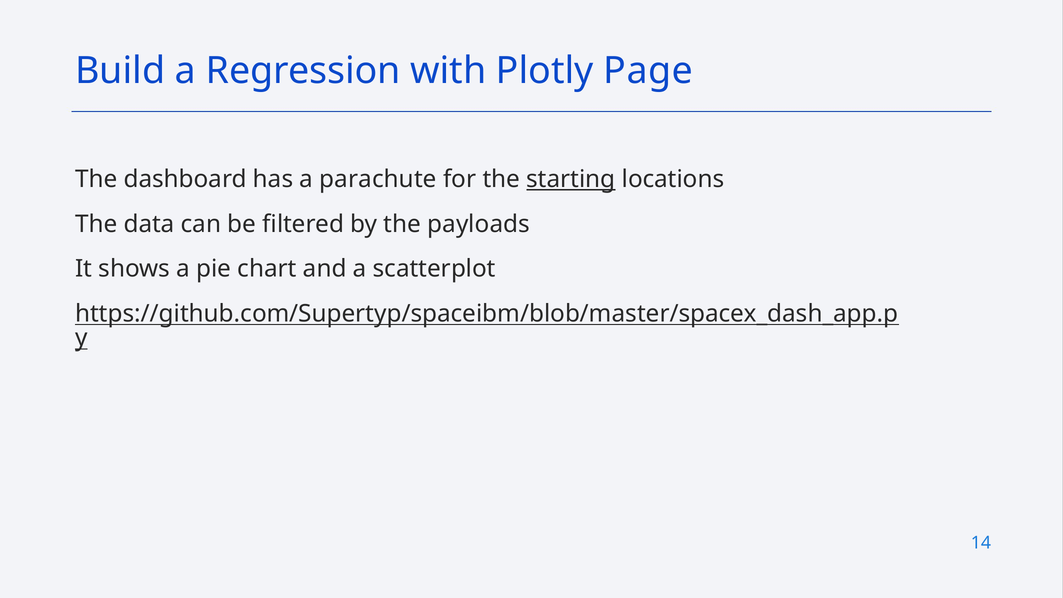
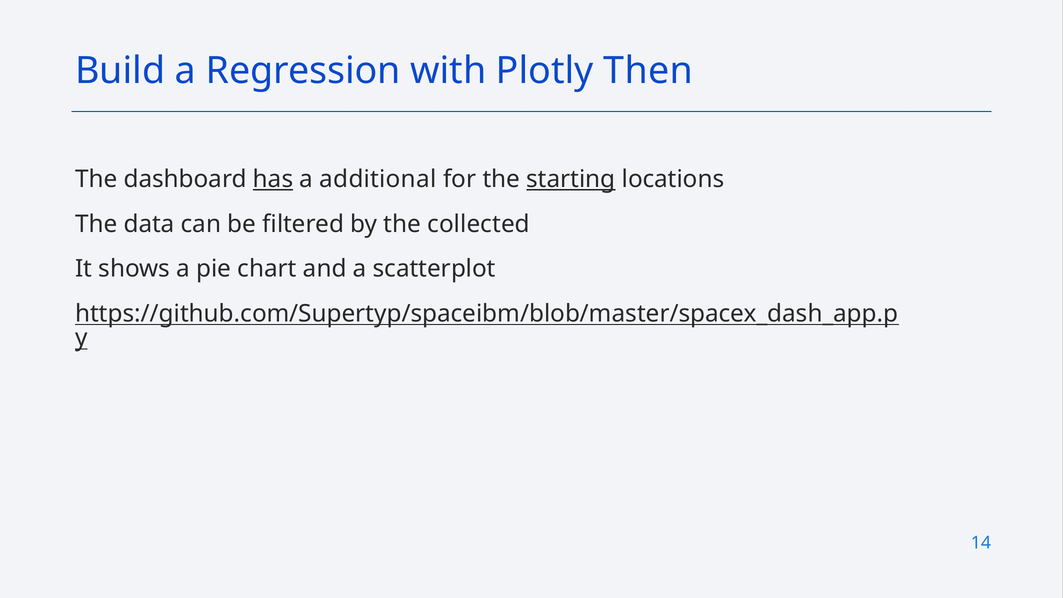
Page: Page -> Then
has underline: none -> present
parachute: parachute -> additional
payloads: payloads -> collected
